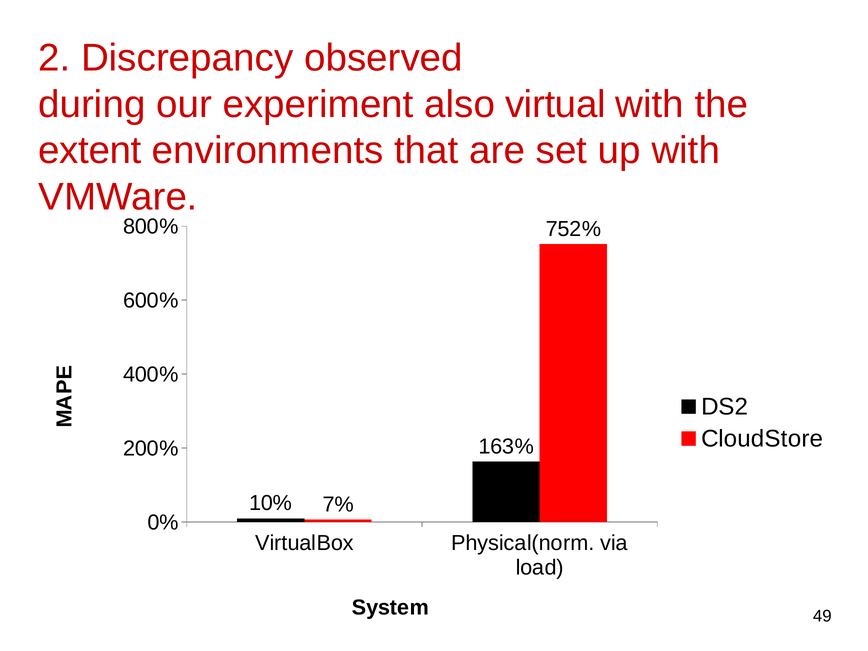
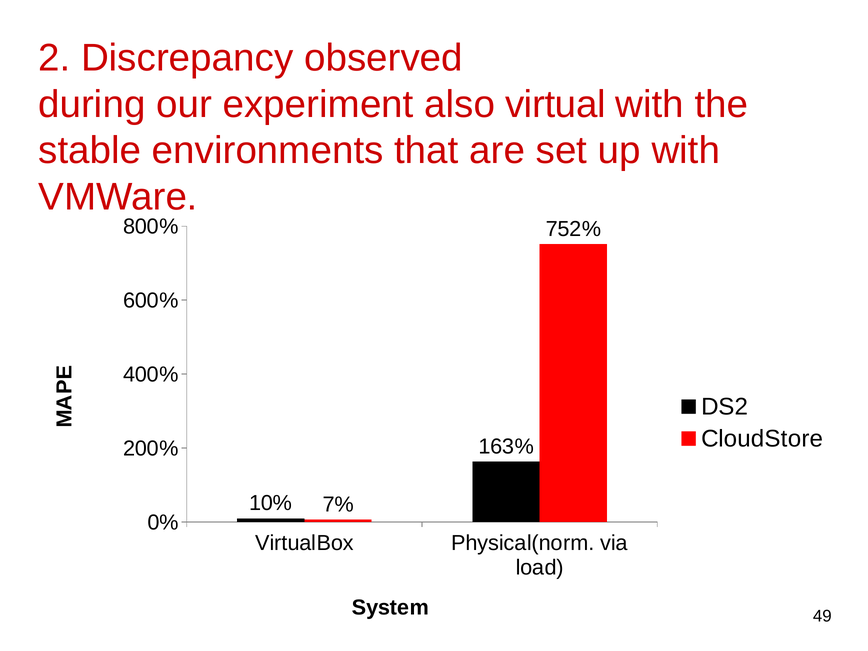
extent: extent -> stable
